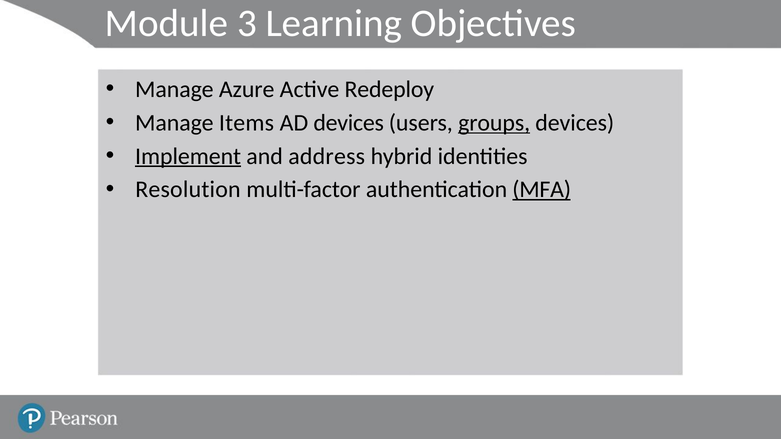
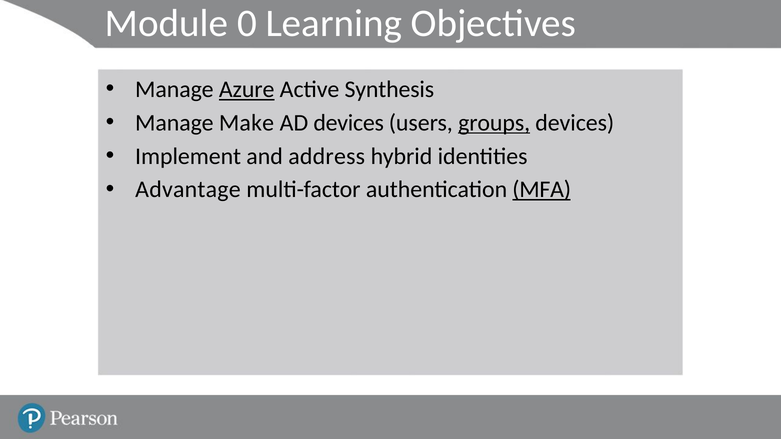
3: 3 -> 0
Azure underline: none -> present
Redeploy: Redeploy -> Synthesis
Items: Items -> Make
Implement underline: present -> none
Resolution: Resolution -> Advantage
